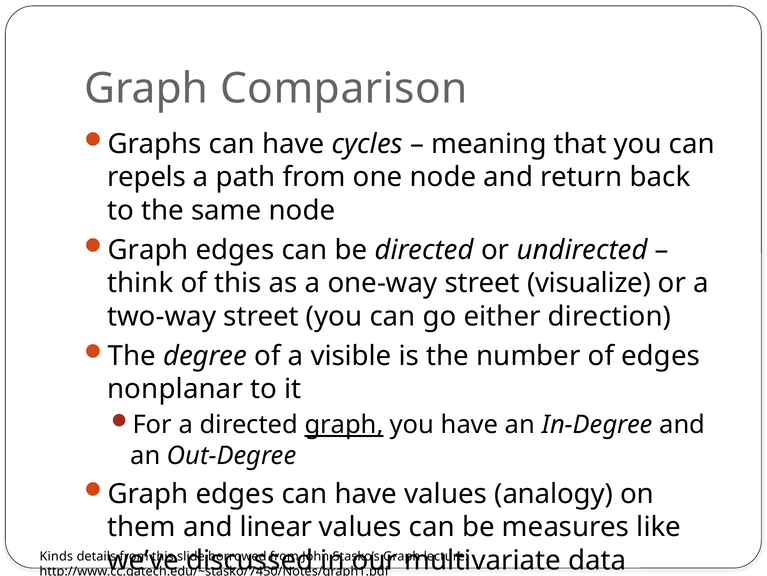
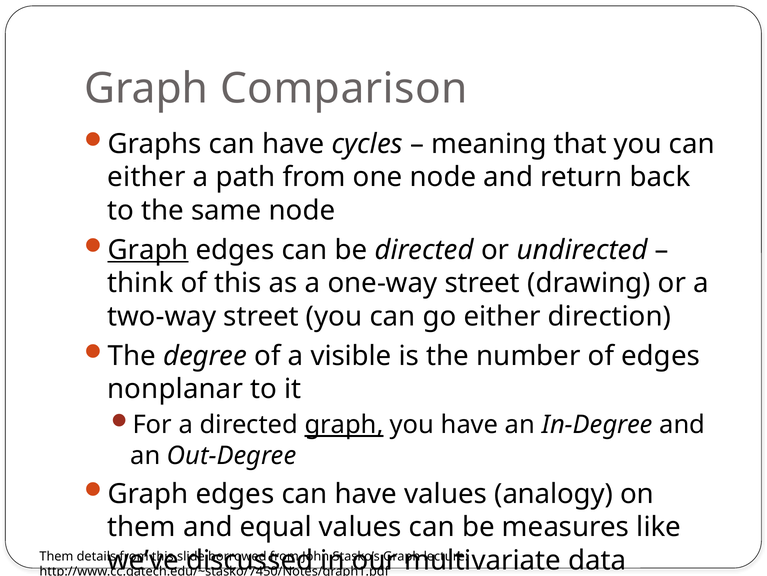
repels at (147, 177): repels -> either
Graph at (148, 250) underline: none -> present
visualize: visualize -> drawing
linear: linear -> equal
Kinds at (56, 556): Kinds -> Them
